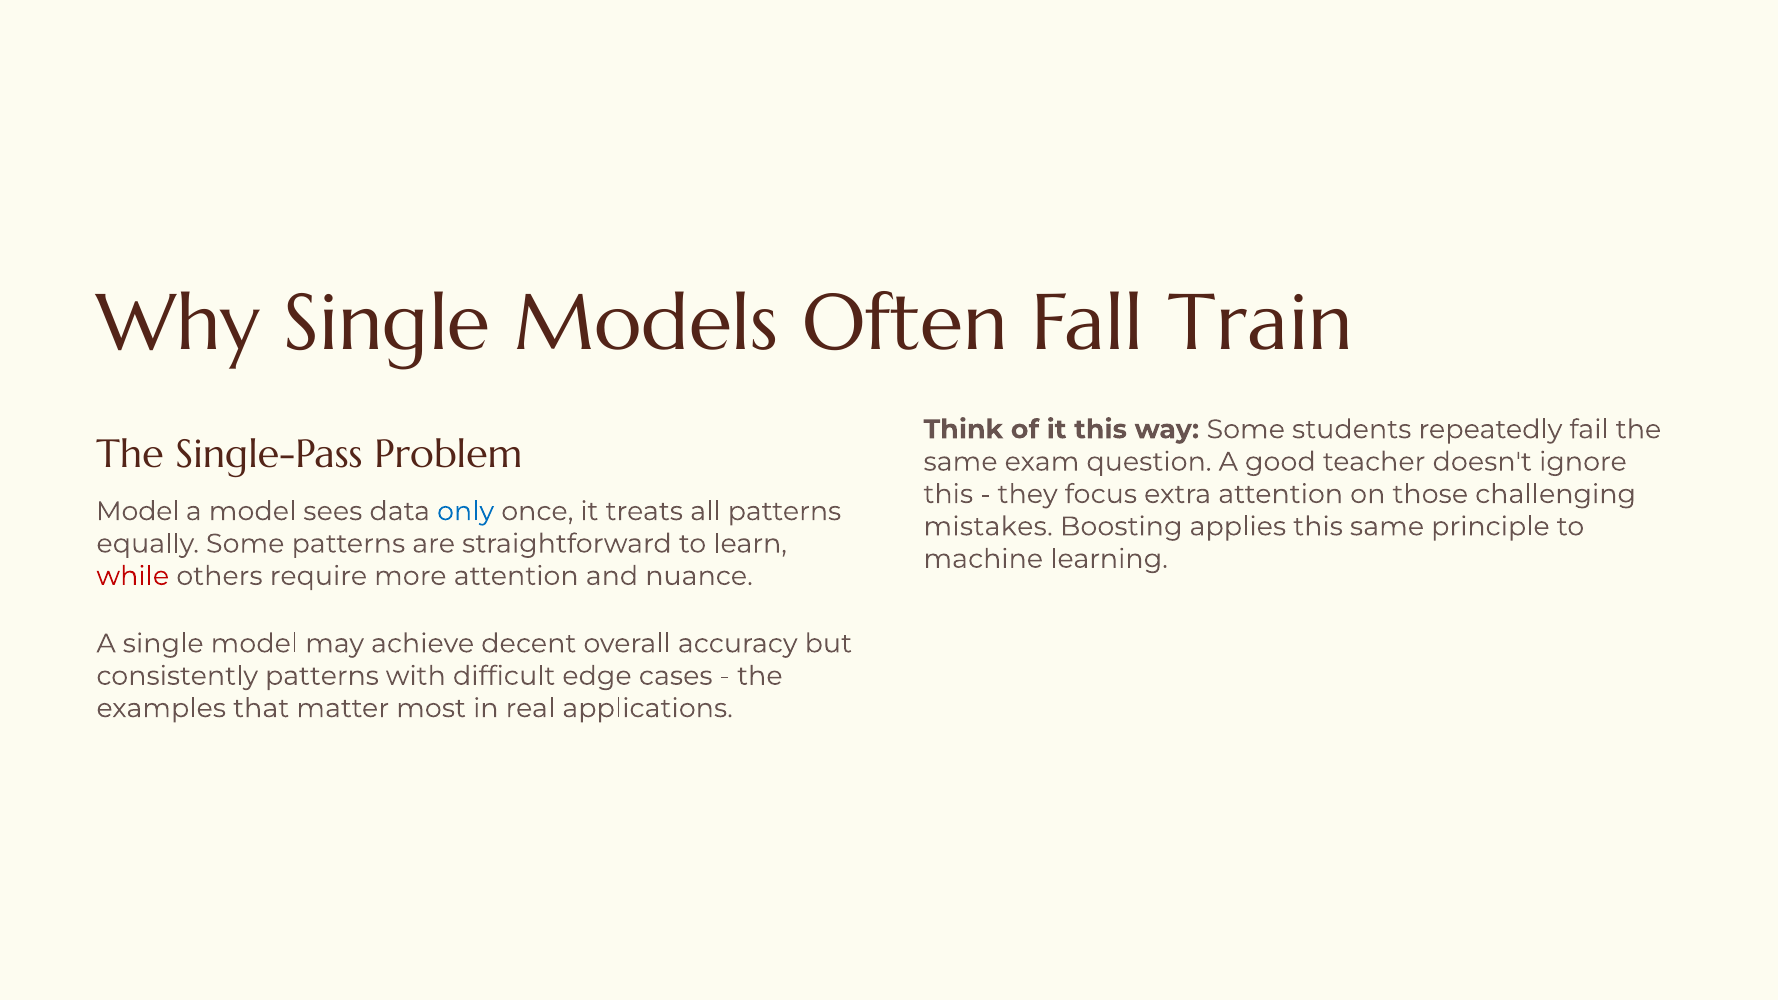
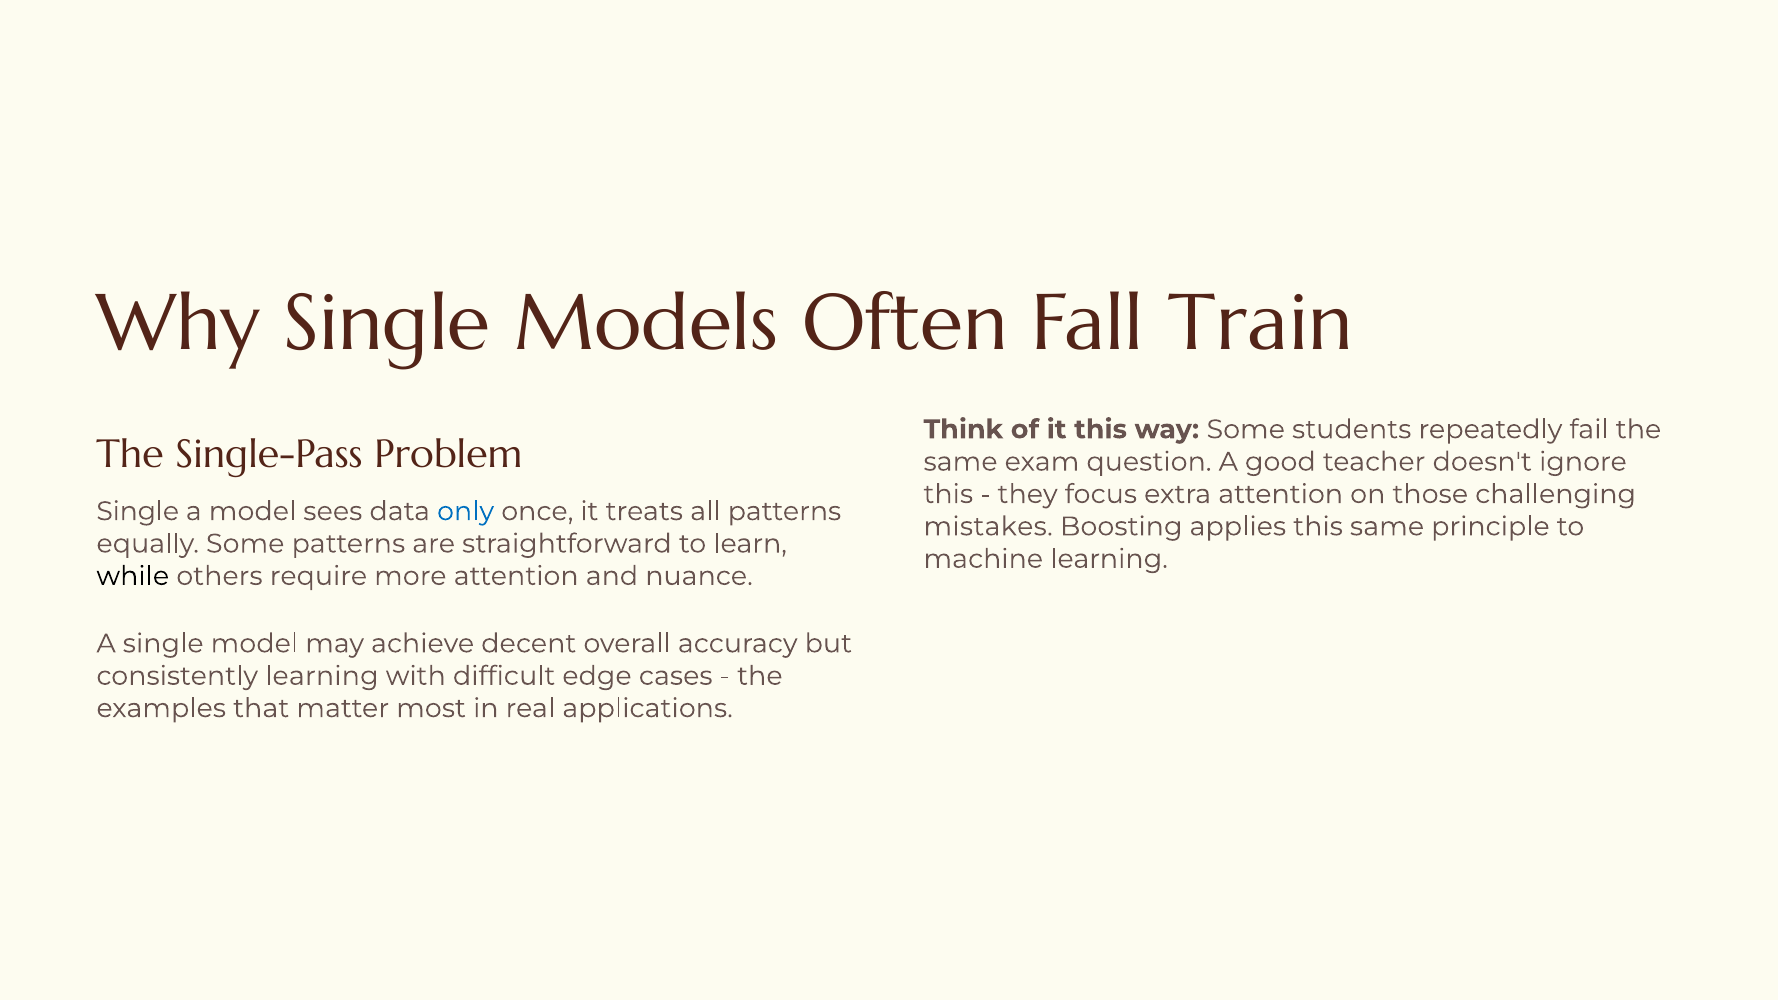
Model at (138, 511): Model -> Single
while colour: red -> black
consistently patterns: patterns -> learning
